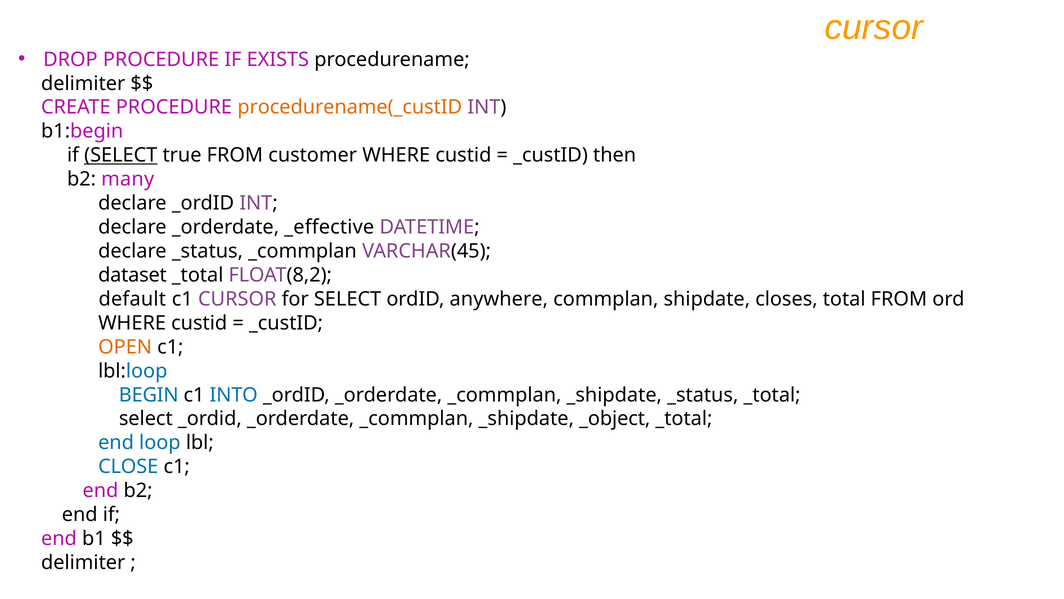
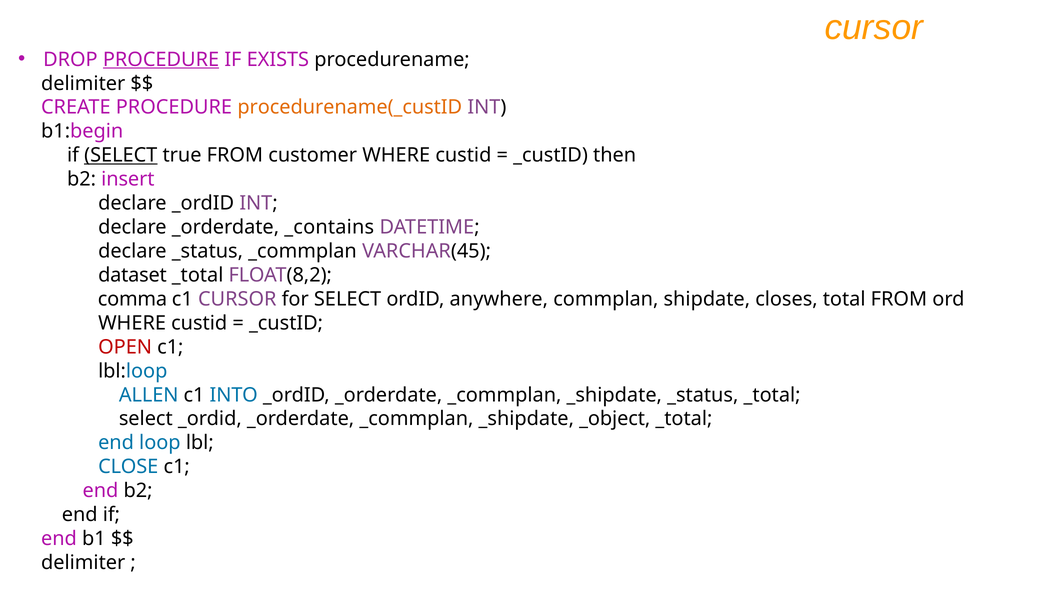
PROCEDURE at (161, 59) underline: none -> present
many: many -> insert
_effective: _effective -> _contains
default: default -> comma
OPEN colour: orange -> red
BEGIN: BEGIN -> ALLEN
